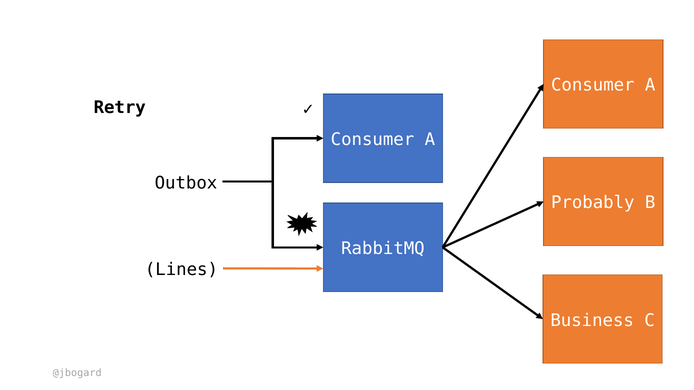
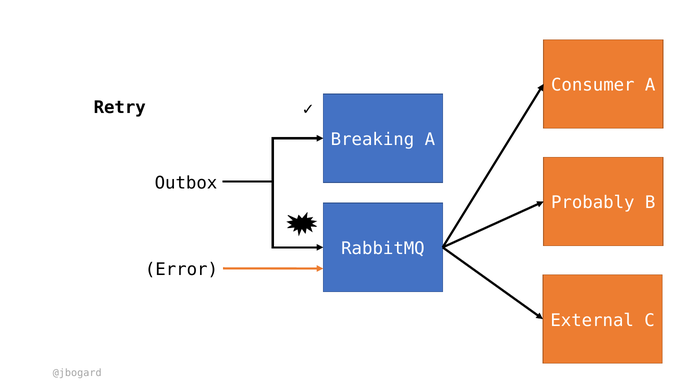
Consumer at (372, 140): Consumer -> Breaking
Lines: Lines -> Error
Business: Business -> External
